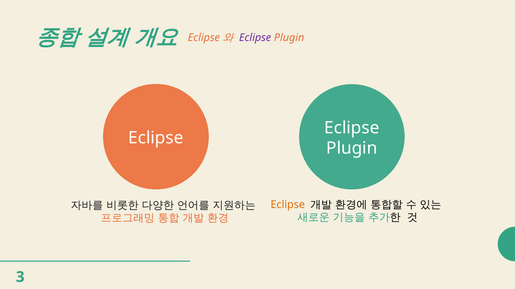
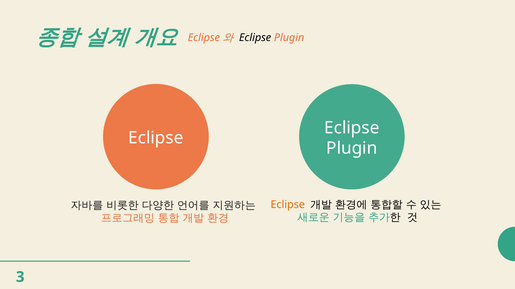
Eclipse at (255, 38) colour: purple -> black
